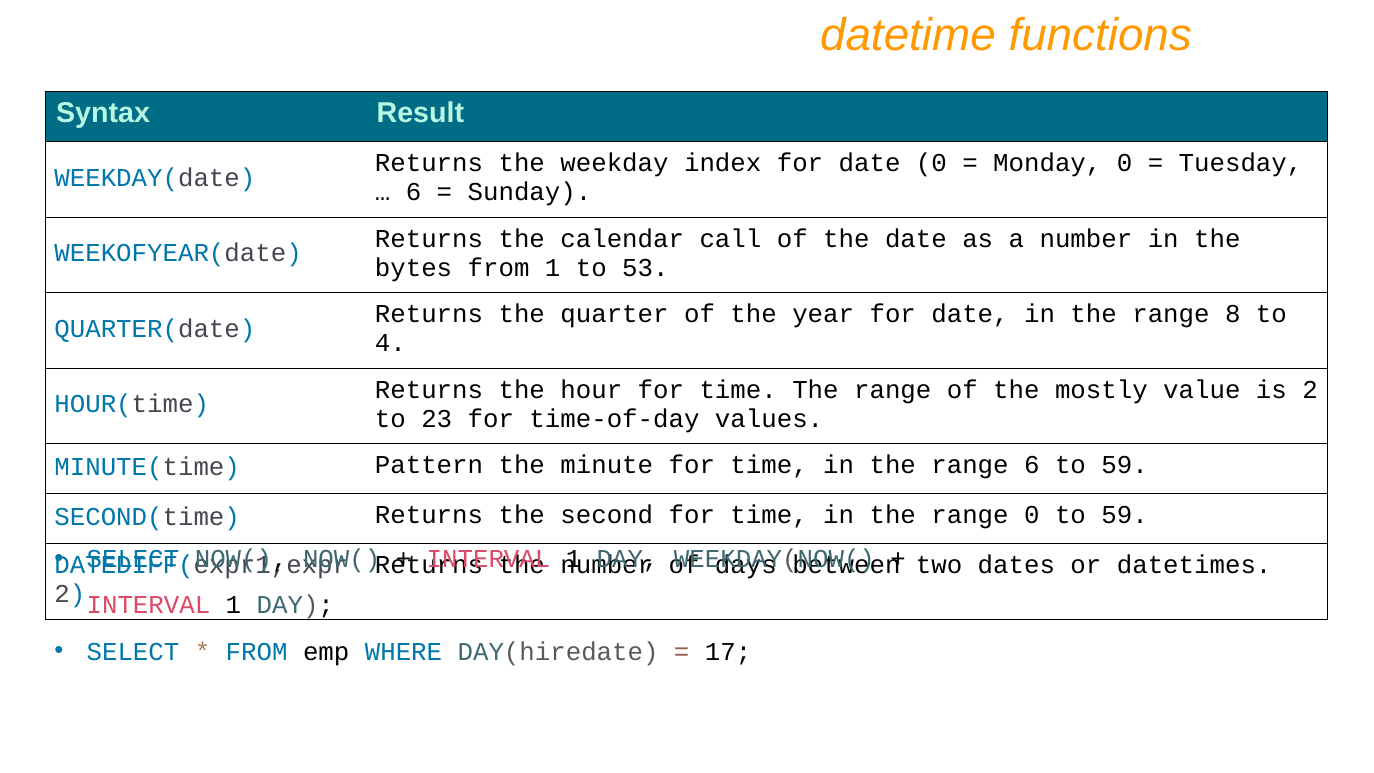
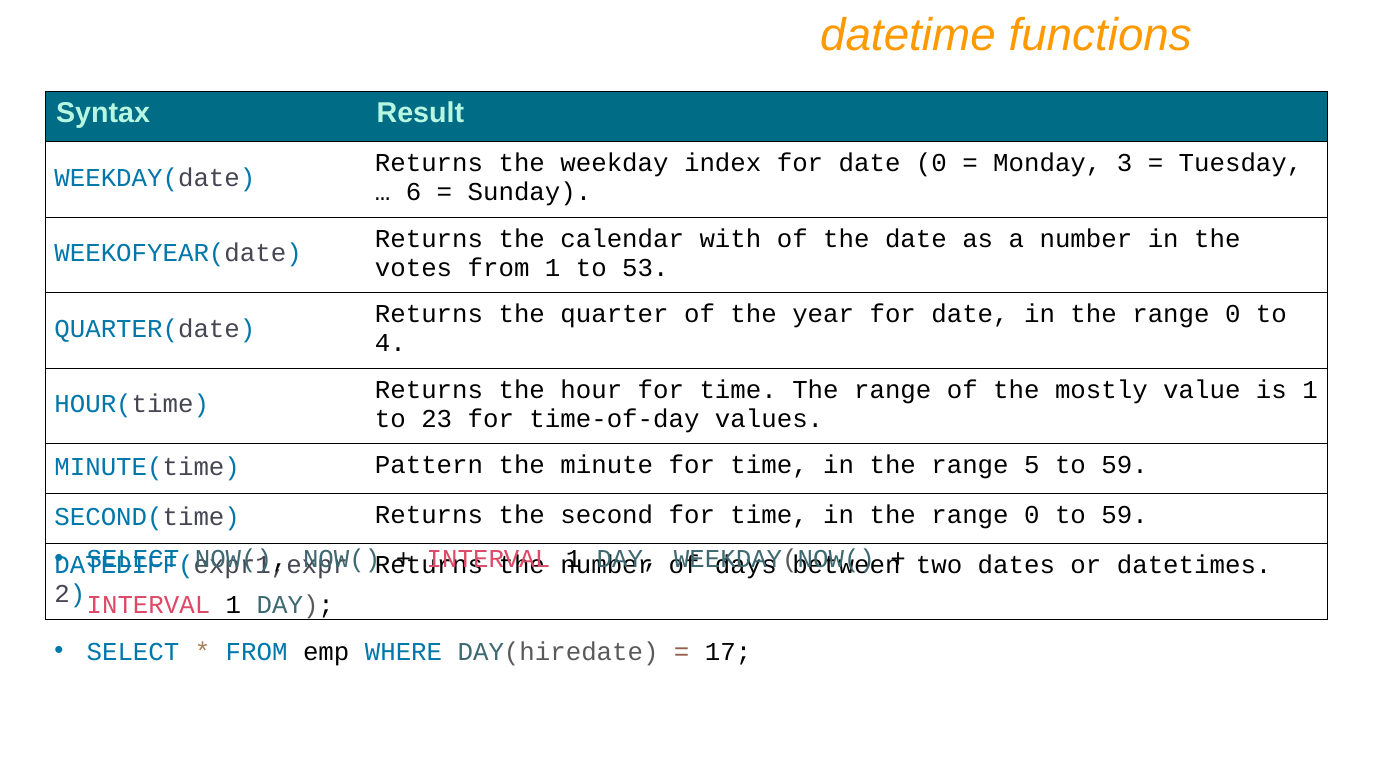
Monday 0: 0 -> 3
call: call -> with
bytes: bytes -> votes
8 at (1233, 314): 8 -> 0
is 2: 2 -> 1
range 6: 6 -> 5
